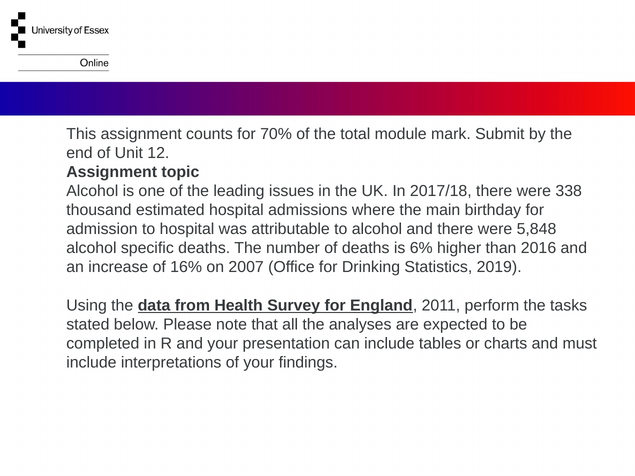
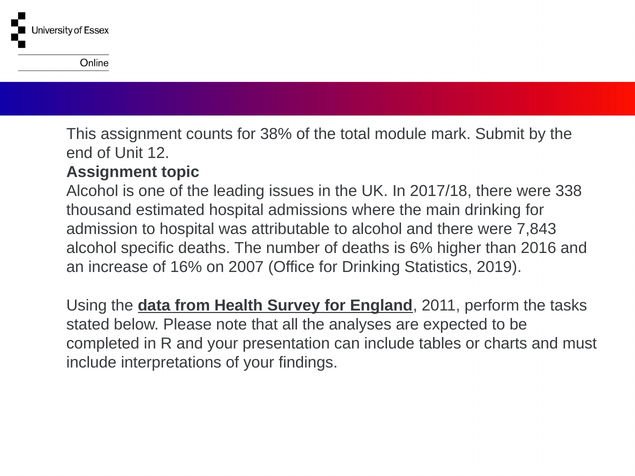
70%: 70% -> 38%
main birthday: birthday -> drinking
5,848: 5,848 -> 7,843
